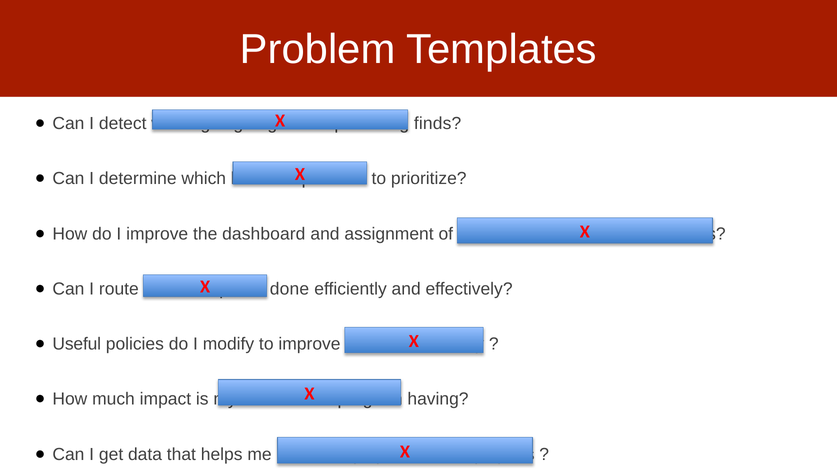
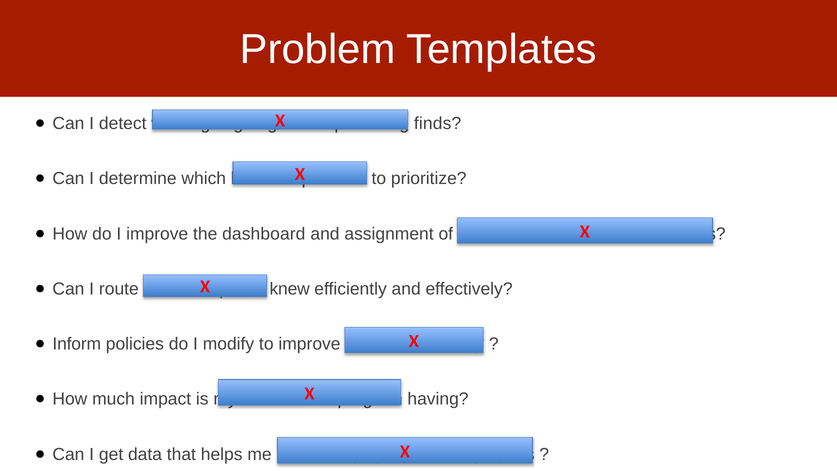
done: done -> knew
Useful: Useful -> Inform
